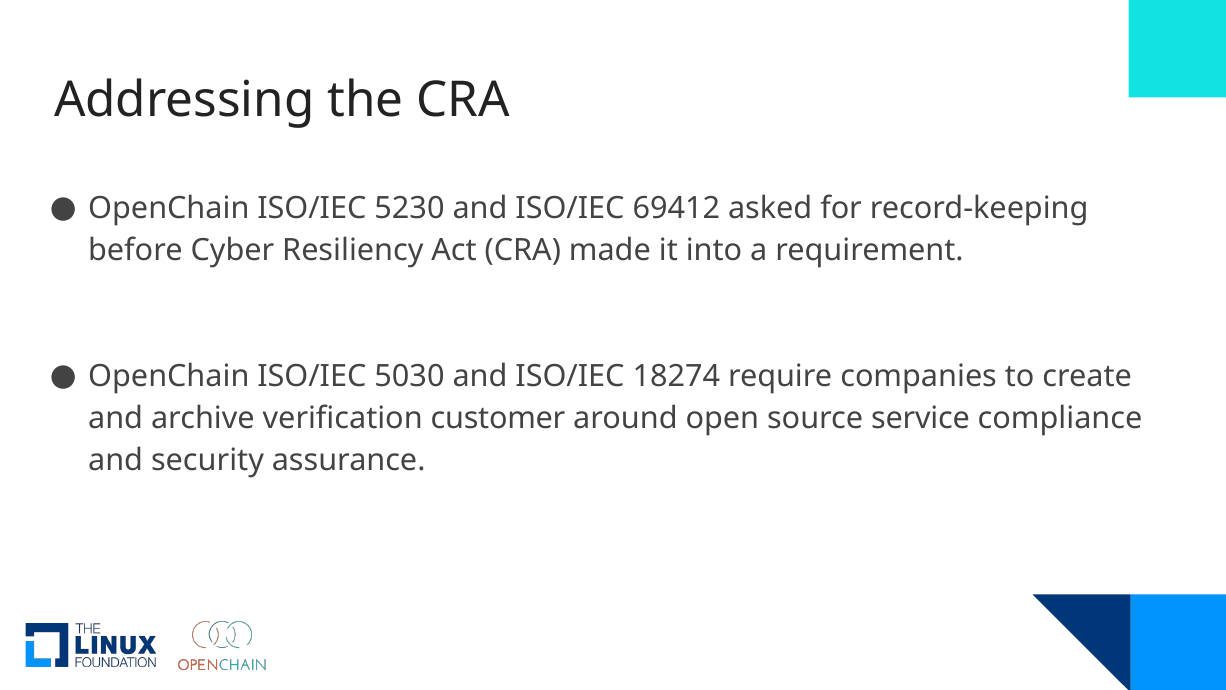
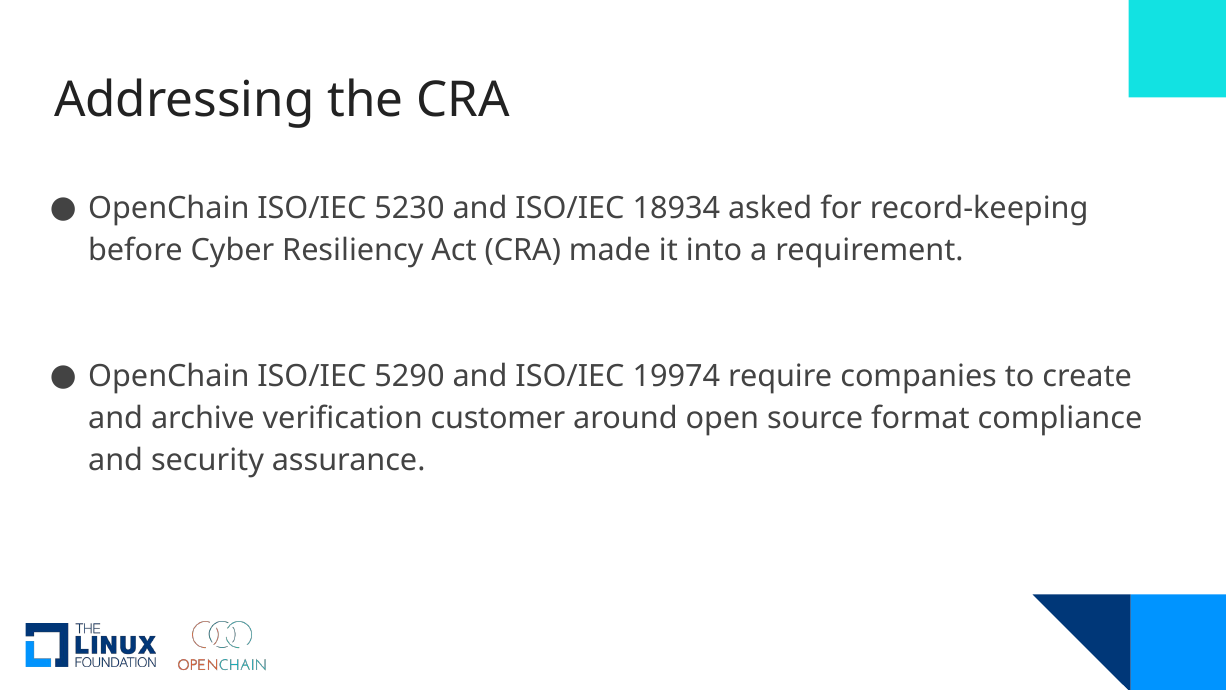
69412: 69412 -> 18934
5030: 5030 -> 5290
18274: 18274 -> 19974
service: service -> format
